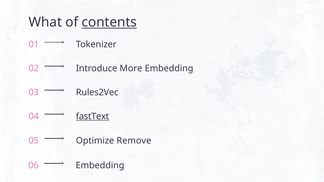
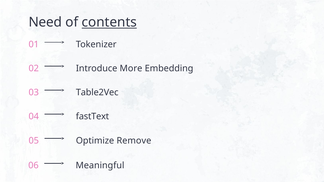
What: What -> Need
Rules2Vec: Rules2Vec -> Table2Vec
fastText underline: present -> none
06 Embedding: Embedding -> Meaningful
